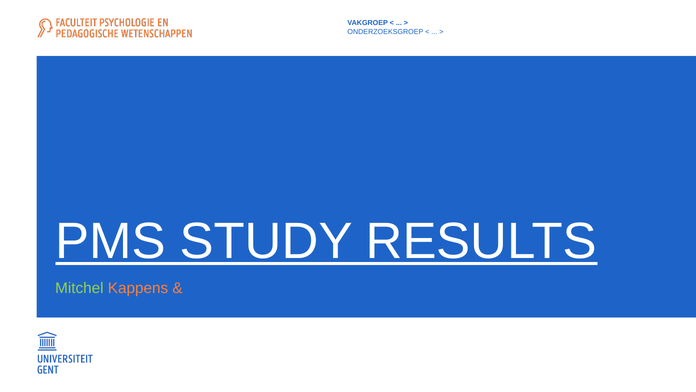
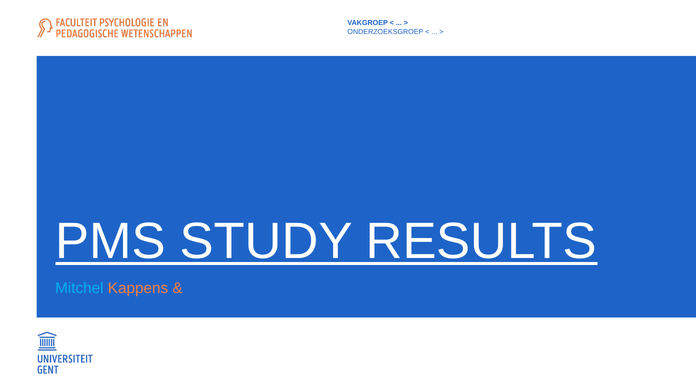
Mitchel colour: light green -> light blue
